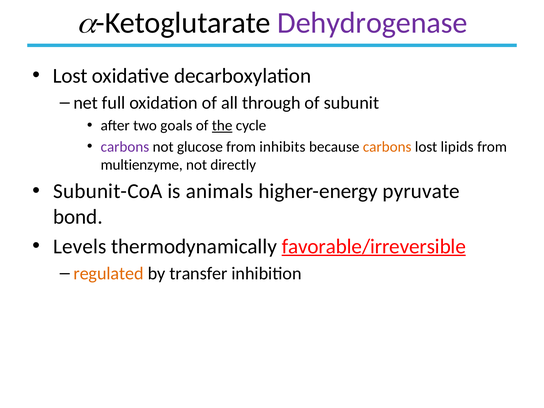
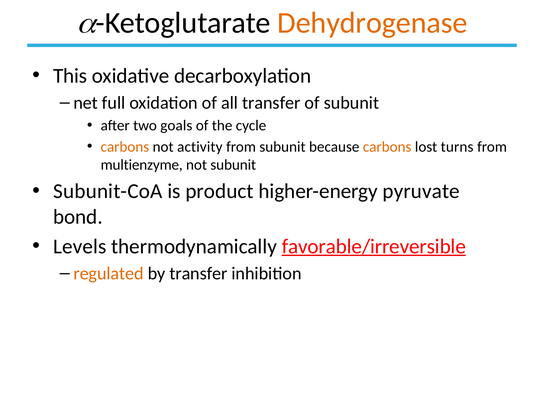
Dehydrogenase colour: purple -> orange
Lost at (70, 76): Lost -> This
all through: through -> transfer
the underline: present -> none
carbons at (125, 147) colour: purple -> orange
glucose: glucose -> activity
from inhibits: inhibits -> subunit
lipids: lipids -> turns
not directly: directly -> subunit
animals: animals -> product
